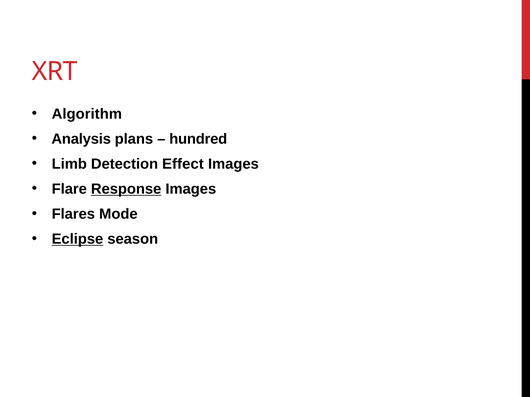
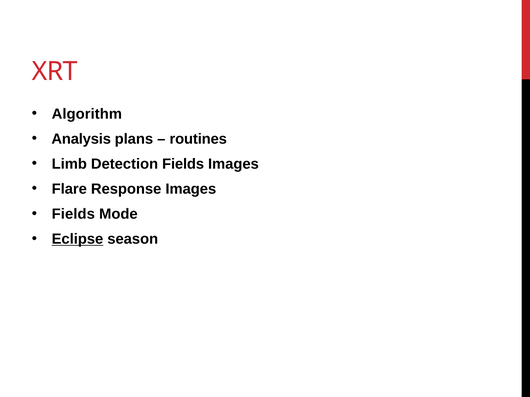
hundred: hundred -> routines
Detection Effect: Effect -> Fields
Response underline: present -> none
Flares at (73, 214): Flares -> Fields
